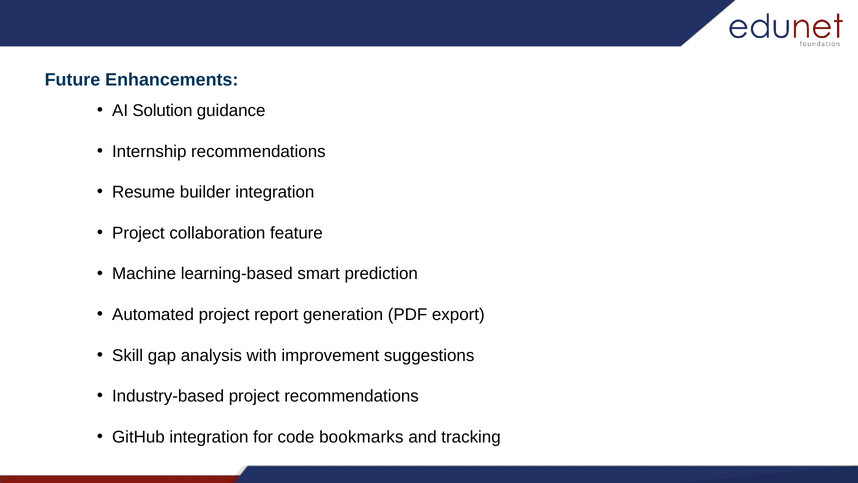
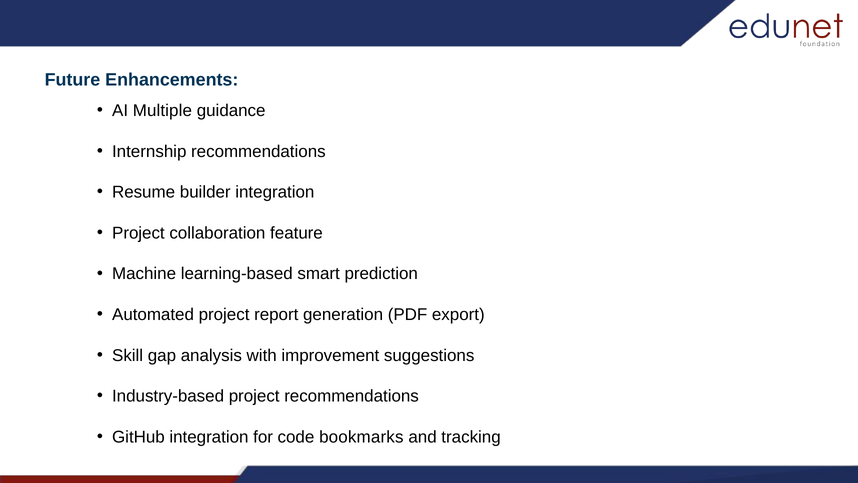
Solution: Solution -> Multiple
